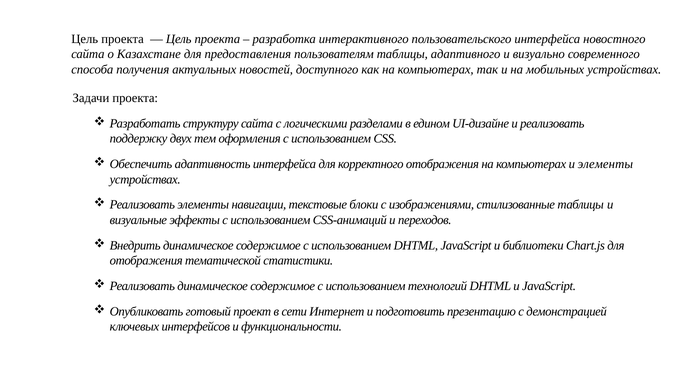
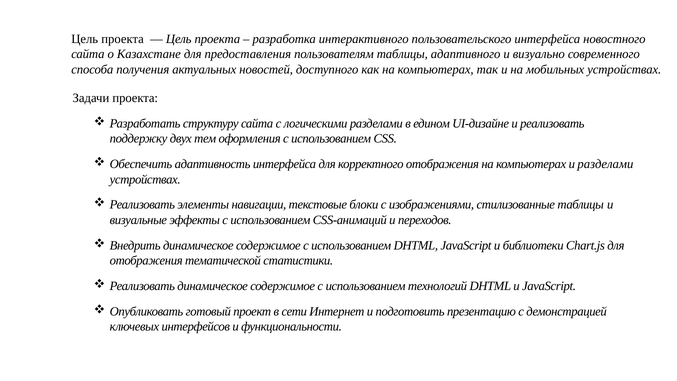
и элементы: элементы -> разделами
